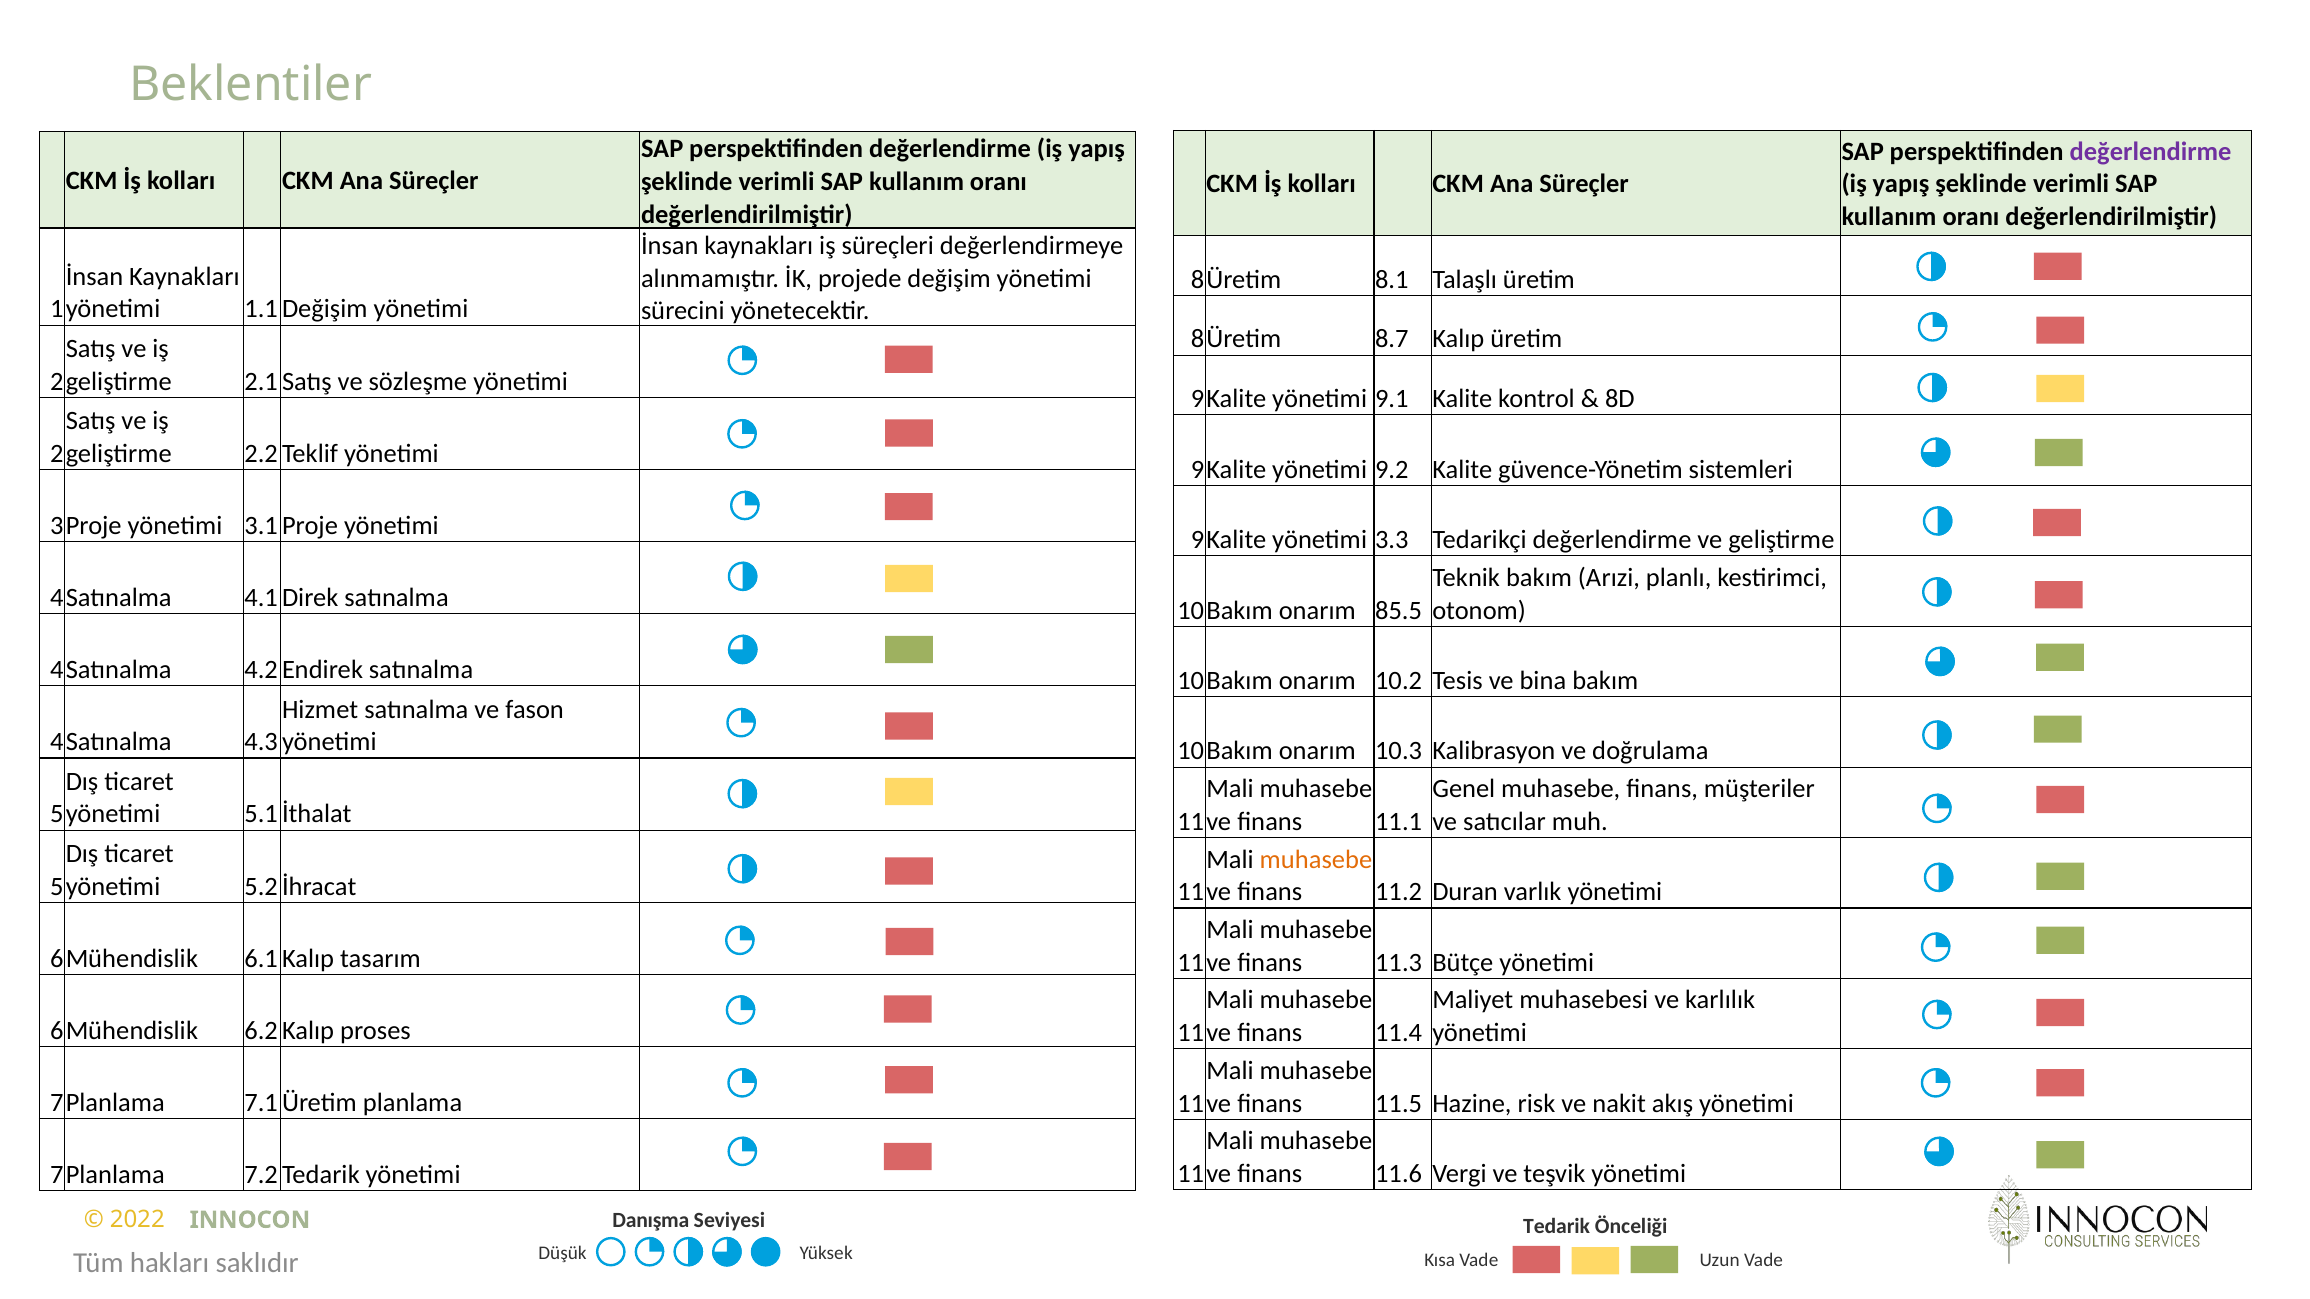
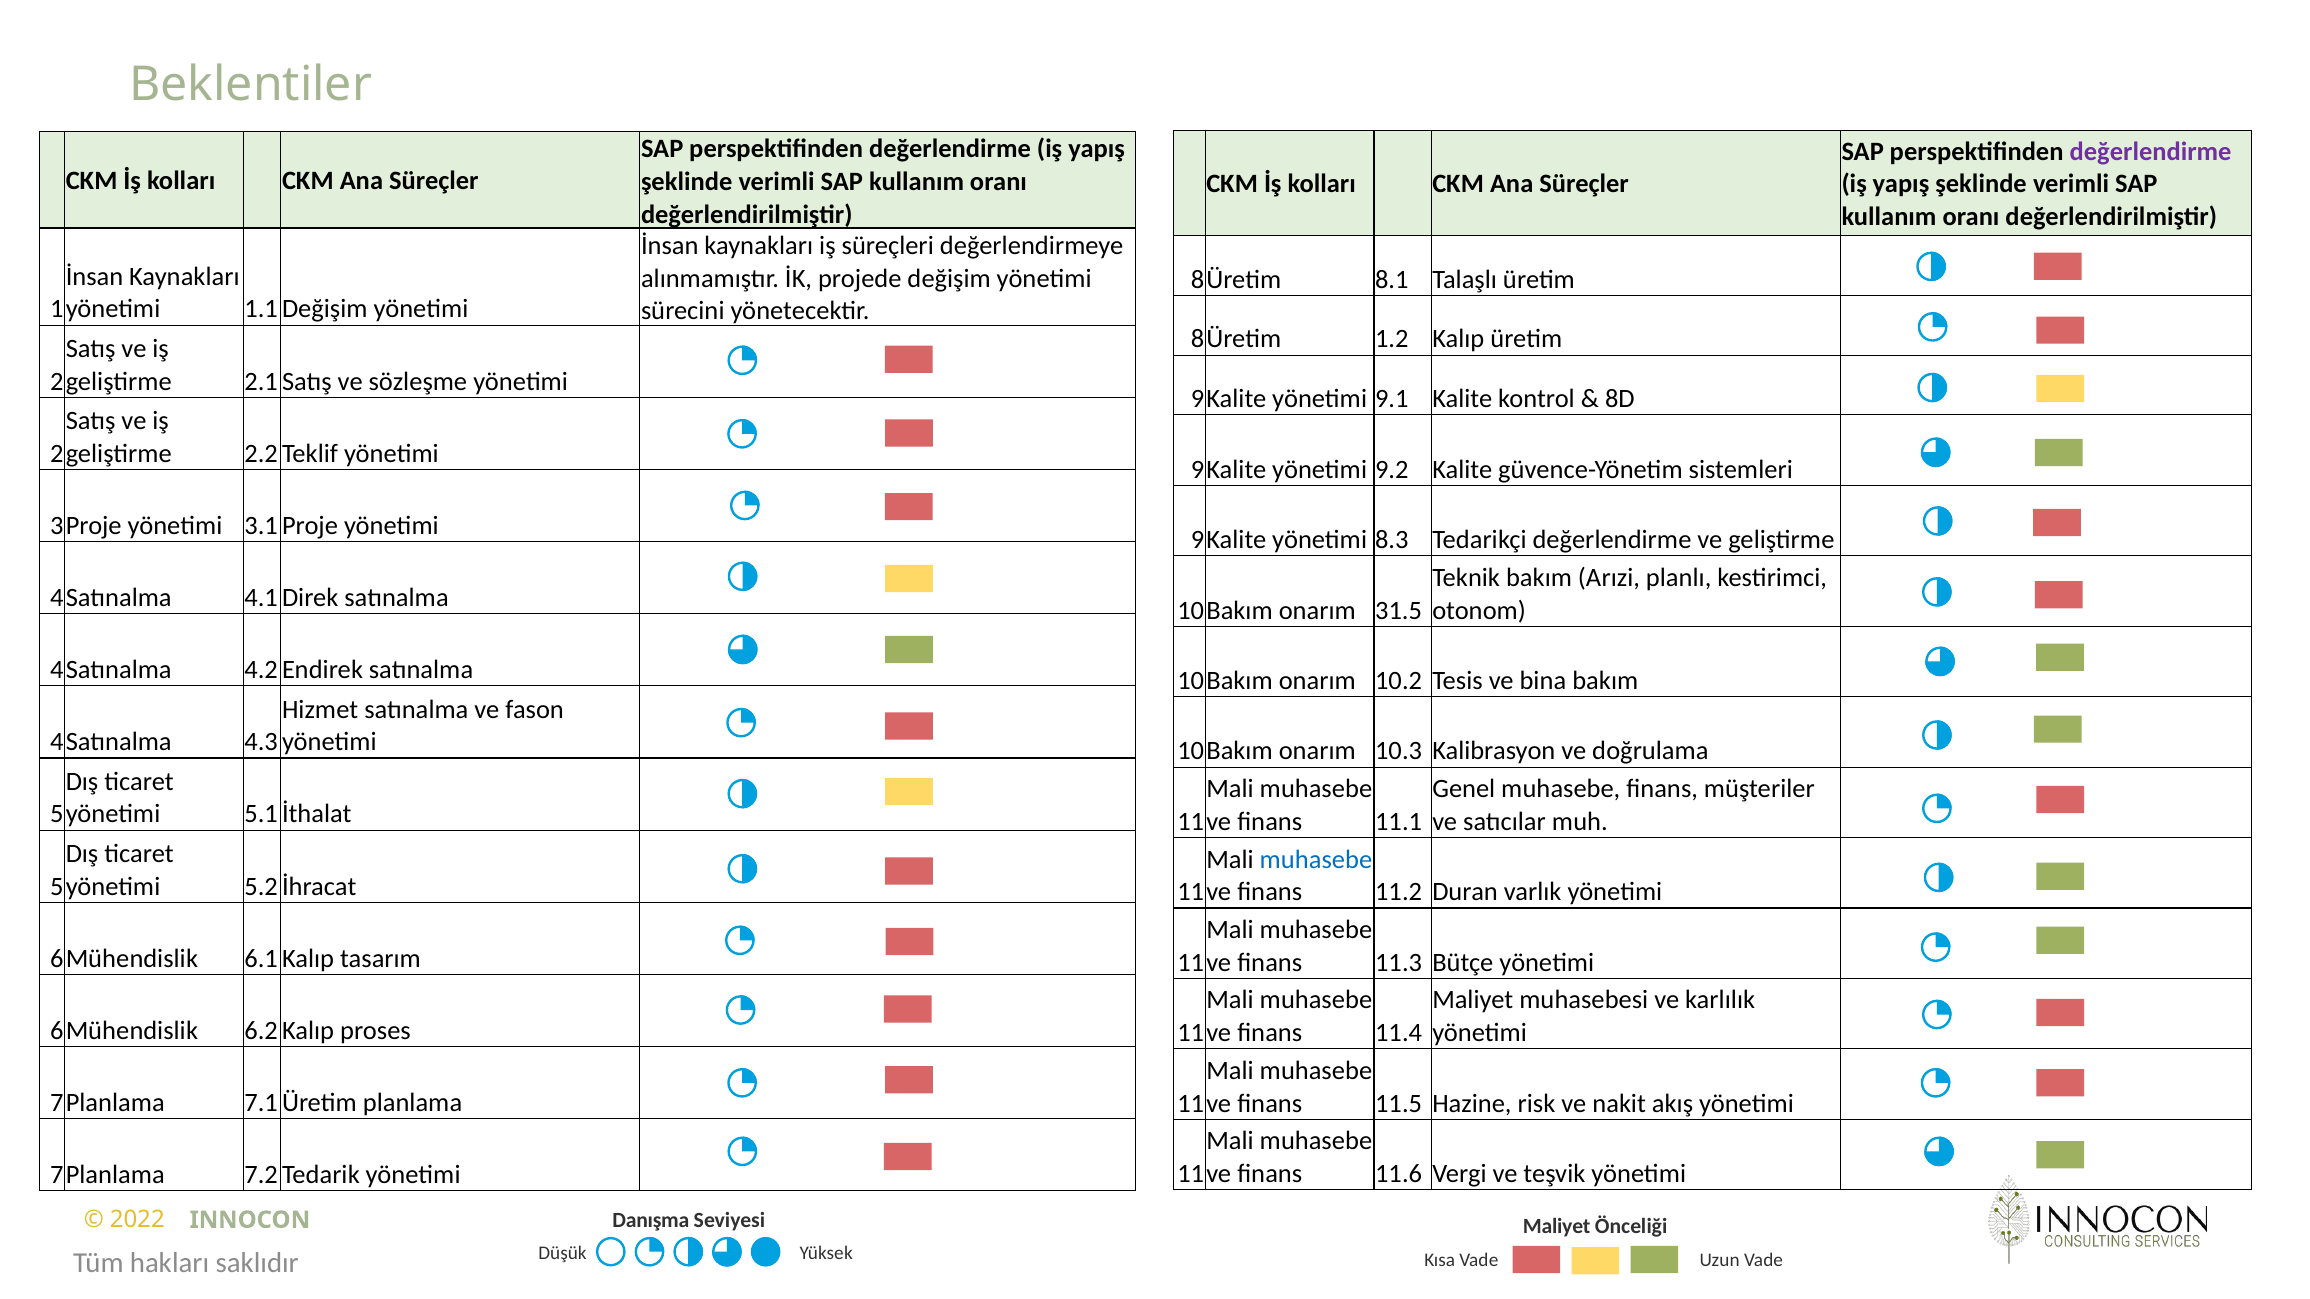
8.7: 8.7 -> 1.2
3.3: 3.3 -> 8.3
85.5: 85.5 -> 31.5
muhasebe at (1316, 860) colour: orange -> blue
Tedarik at (1557, 1227): Tedarik -> Maliyet
